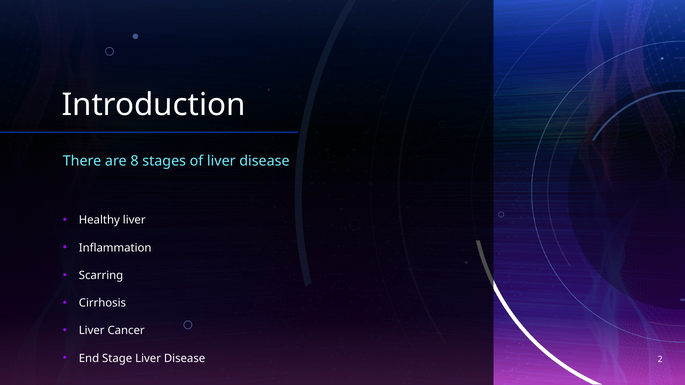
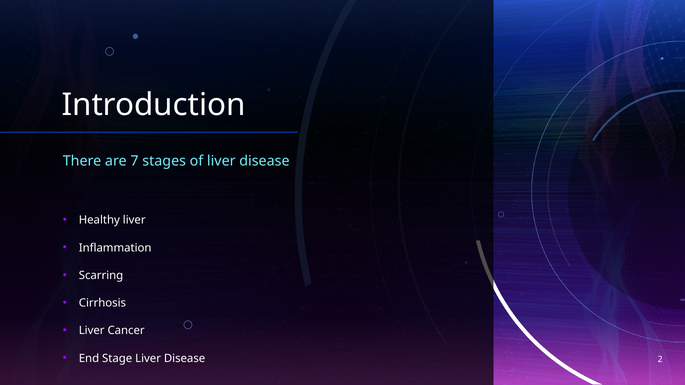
8: 8 -> 7
